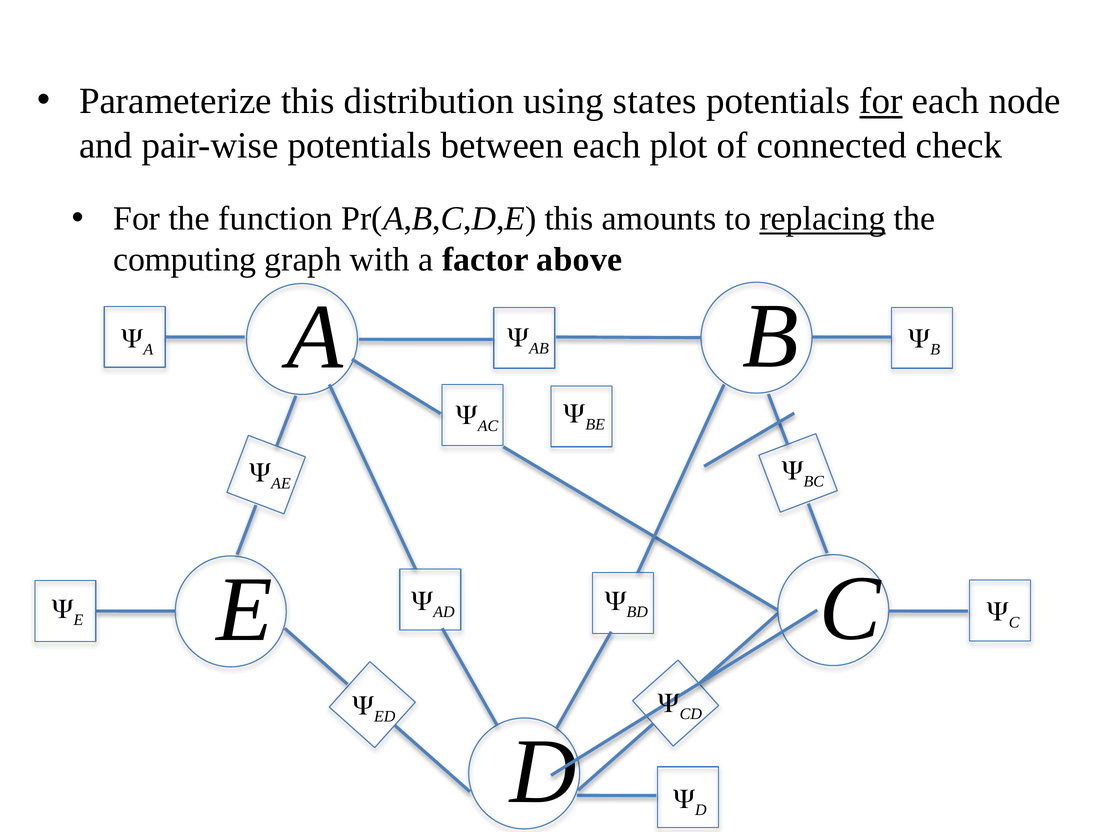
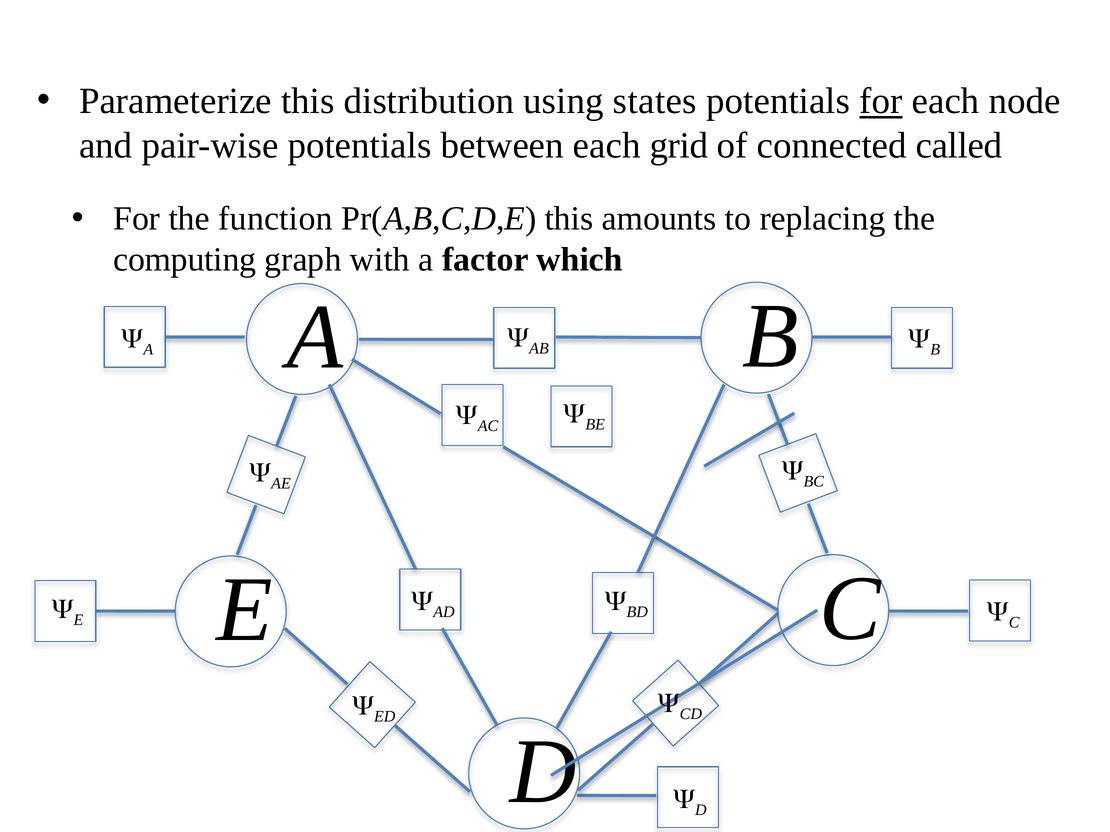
plot: plot -> grid
check: check -> called
replacing underline: present -> none
above: above -> which
